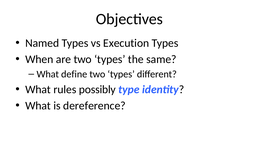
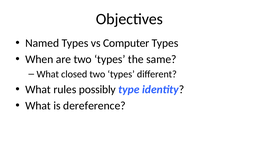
Execution: Execution -> Computer
define: define -> closed
